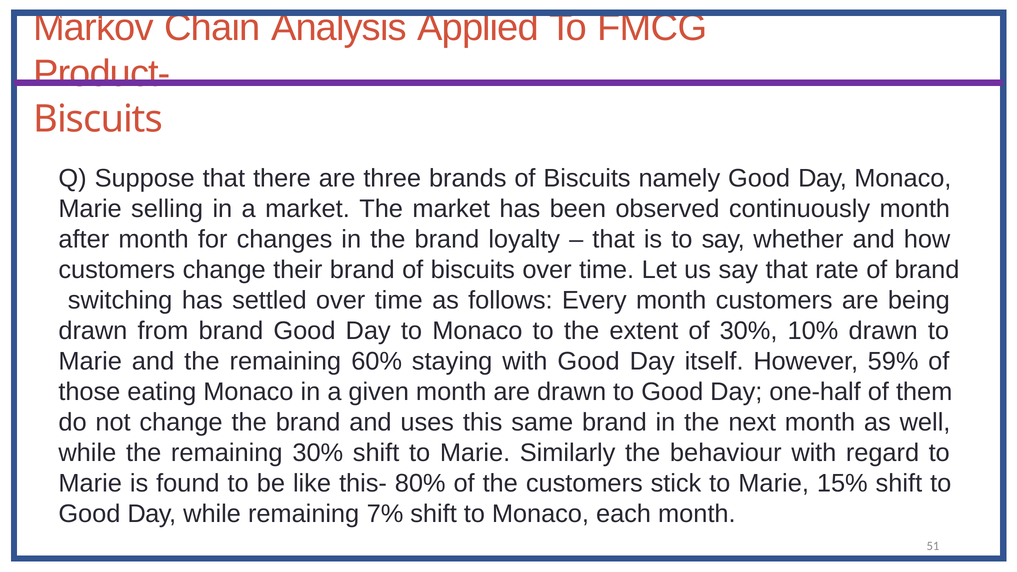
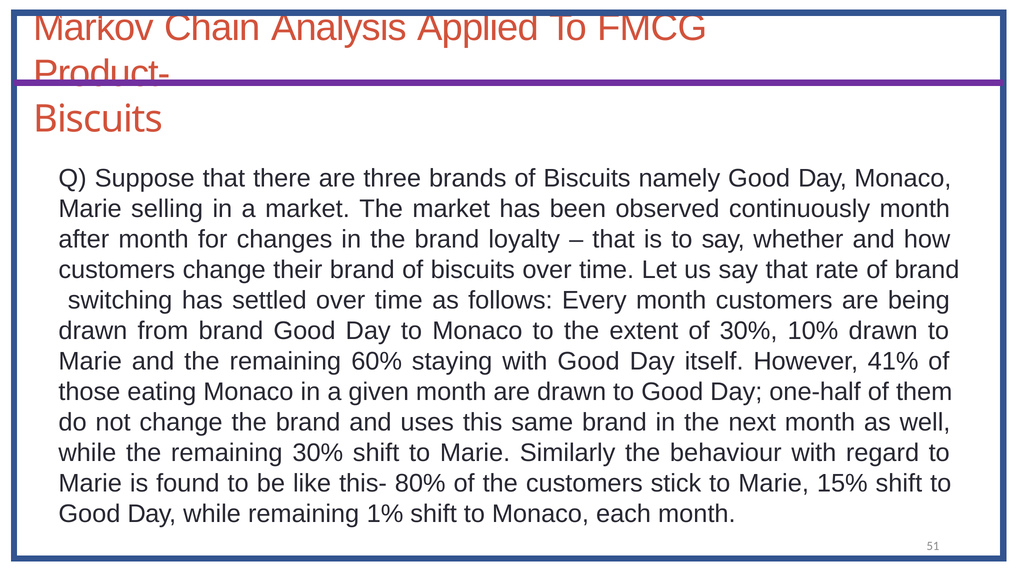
59%: 59% -> 41%
7%: 7% -> 1%
